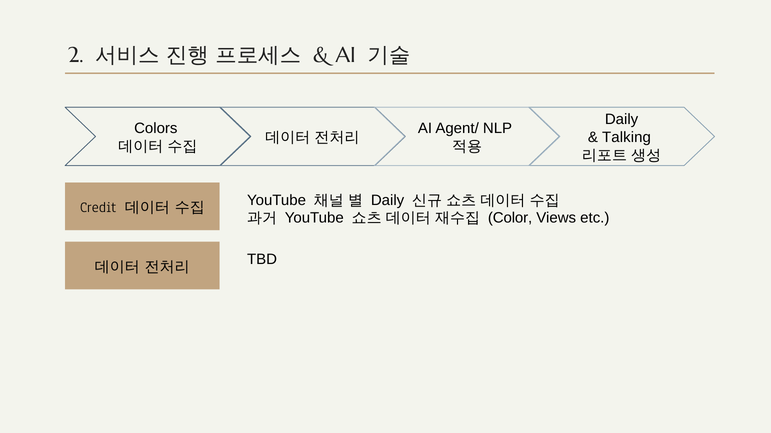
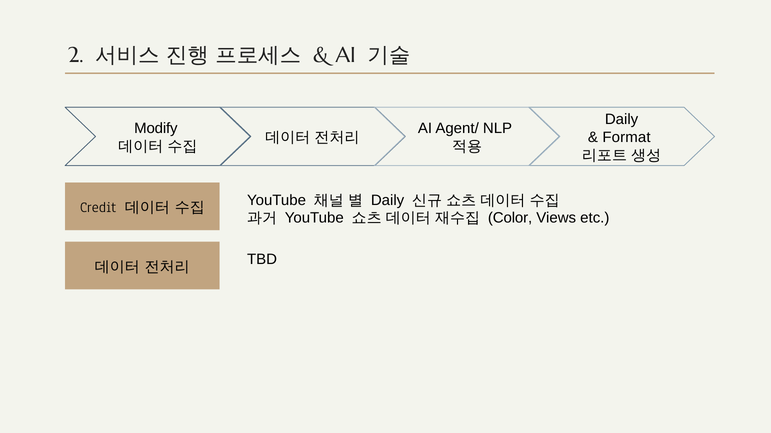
Colors: Colors -> Modify
Talking: Talking -> Format
